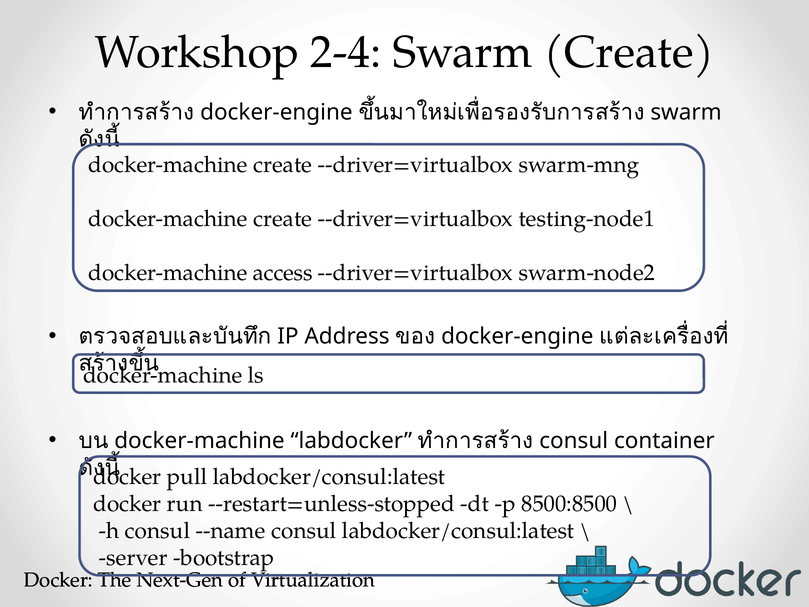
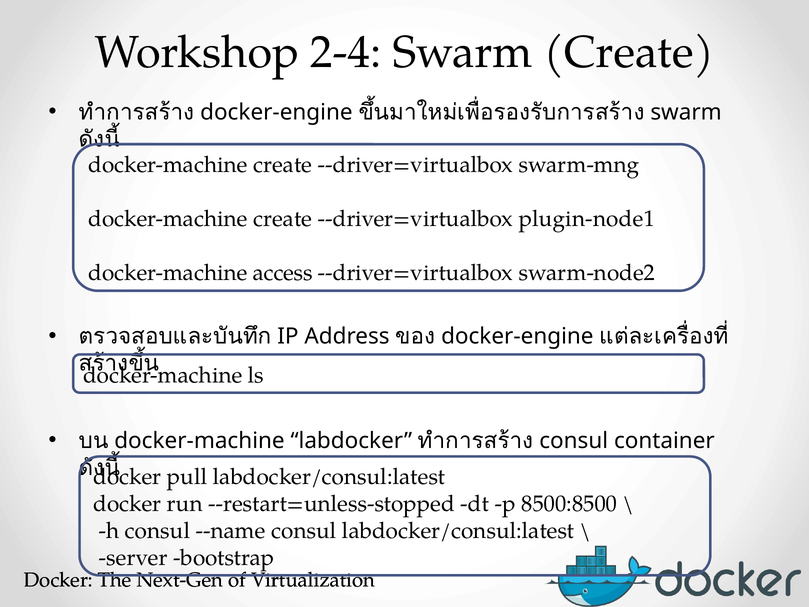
testing-node1: testing-node1 -> plugin-node1
